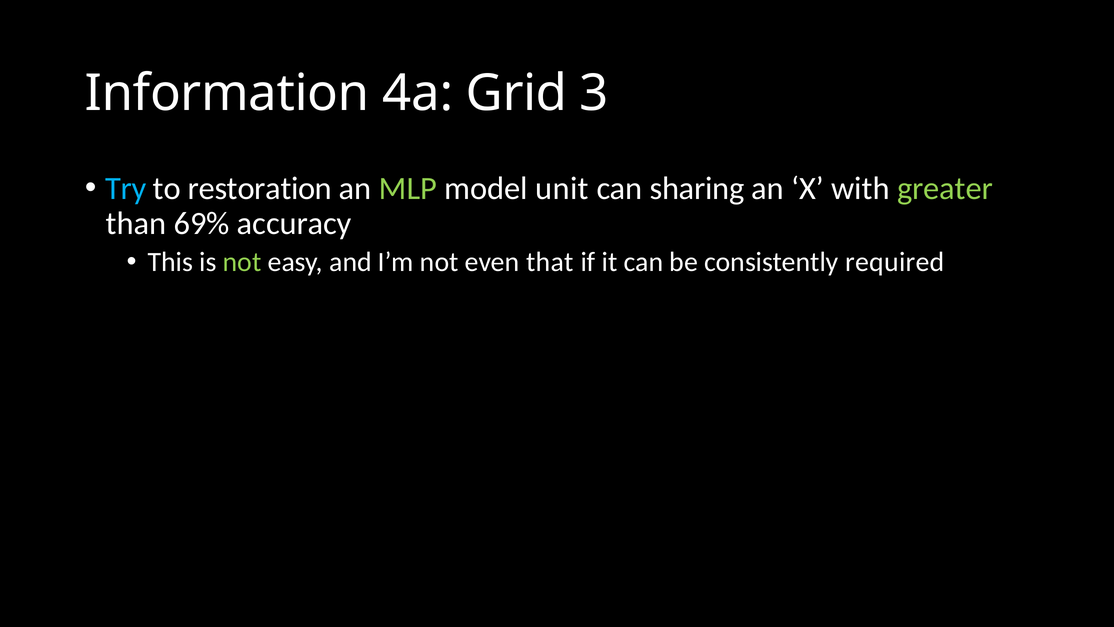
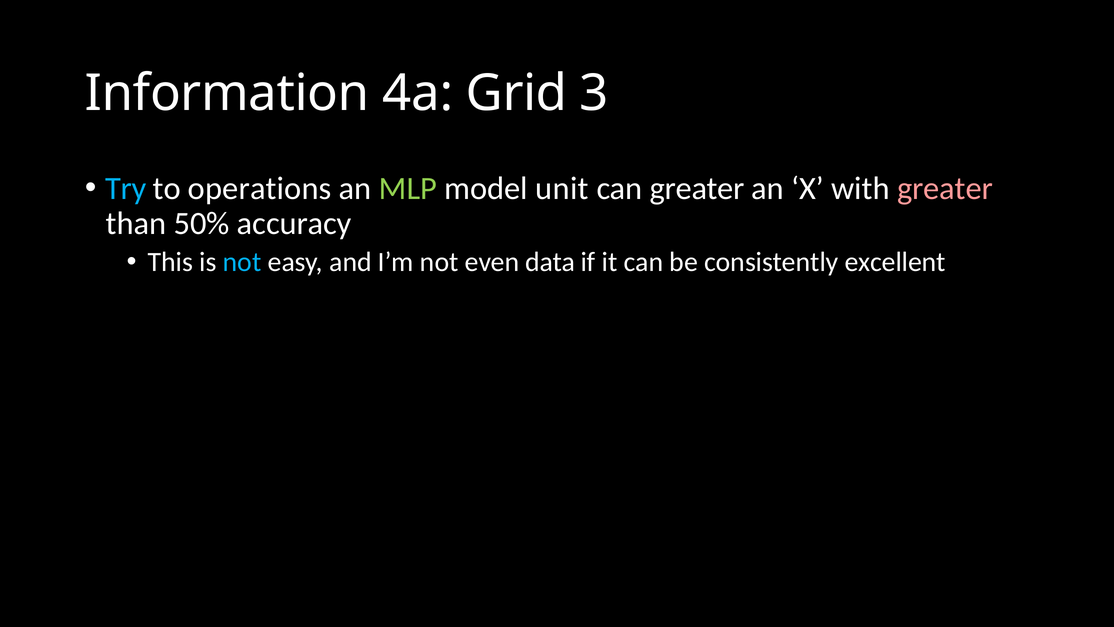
restoration: restoration -> operations
can sharing: sharing -> greater
greater at (945, 188) colour: light green -> pink
69%: 69% -> 50%
not at (242, 262) colour: light green -> light blue
that: that -> data
required: required -> excellent
